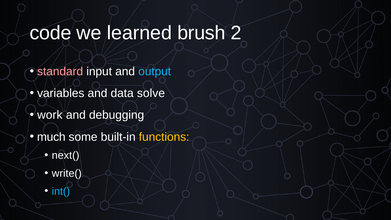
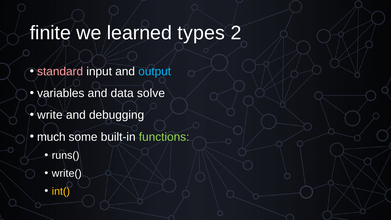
code: code -> finite
brush: brush -> types
work: work -> write
functions colour: yellow -> light green
next(: next( -> runs(
int( colour: light blue -> yellow
